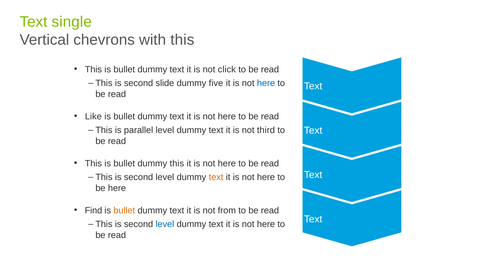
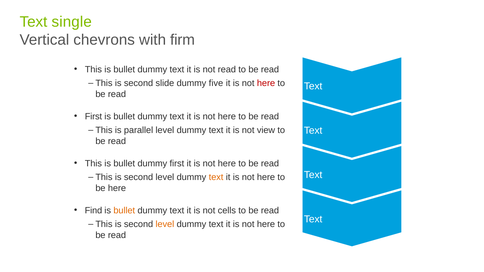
with this: this -> firm
not click: click -> read
here at (266, 83) colour: blue -> red
Like at (93, 116): Like -> First
third: third -> view
dummy this: this -> first
from: from -> cells
level at (165, 224) colour: blue -> orange
